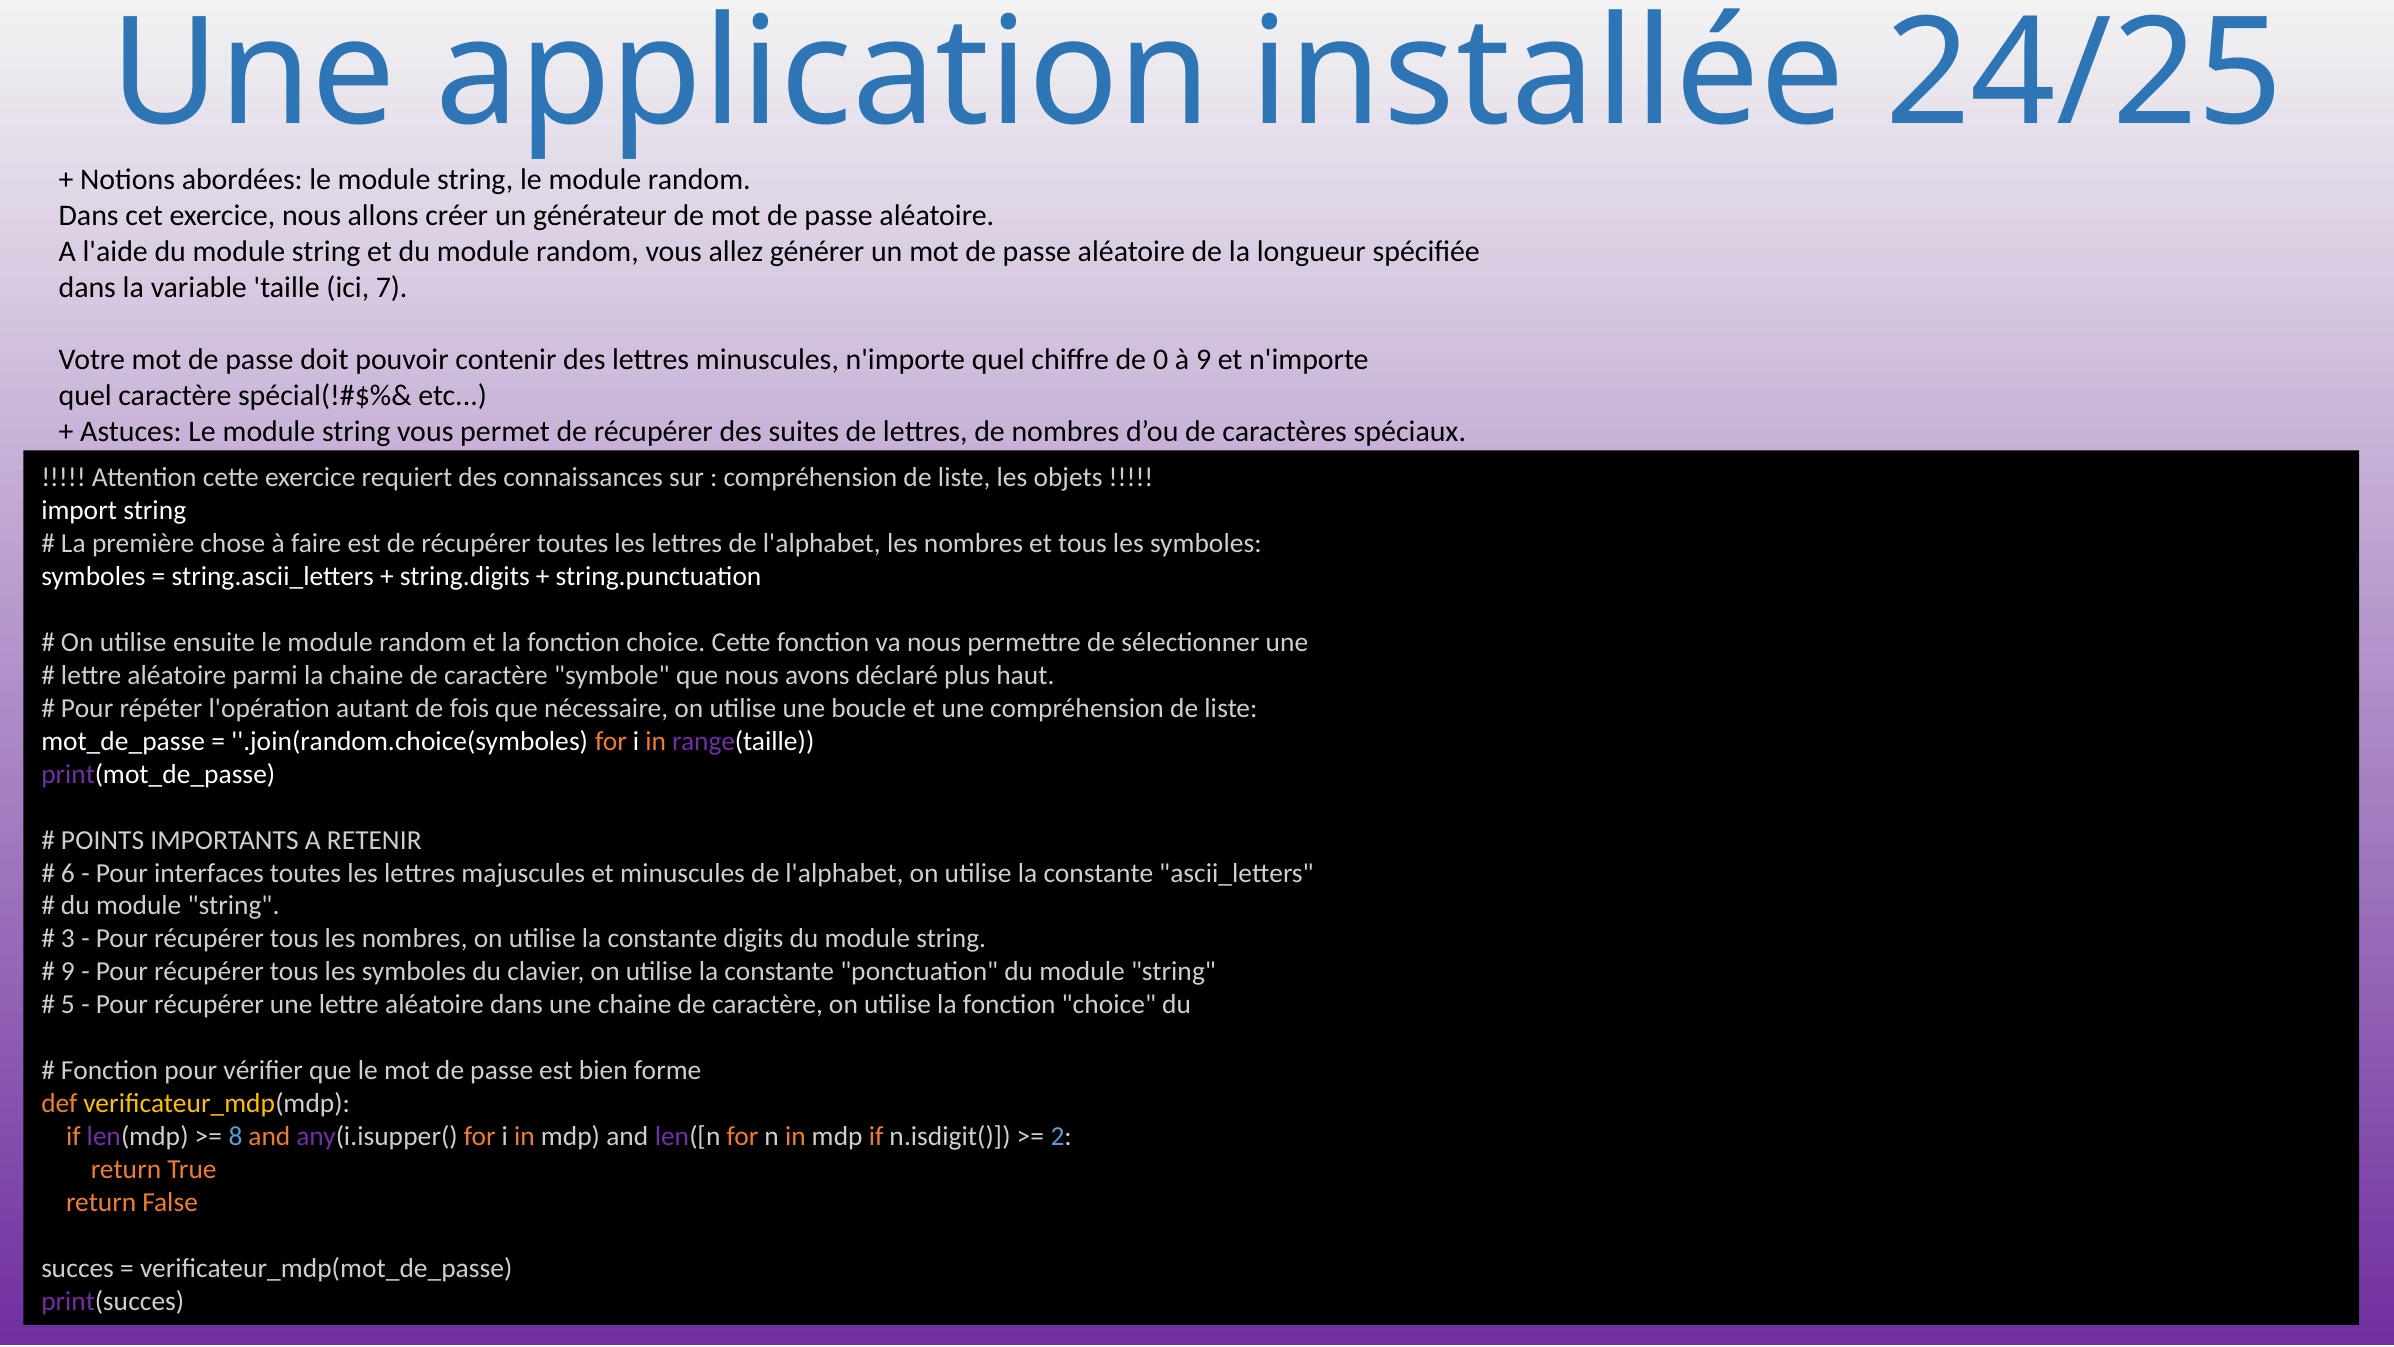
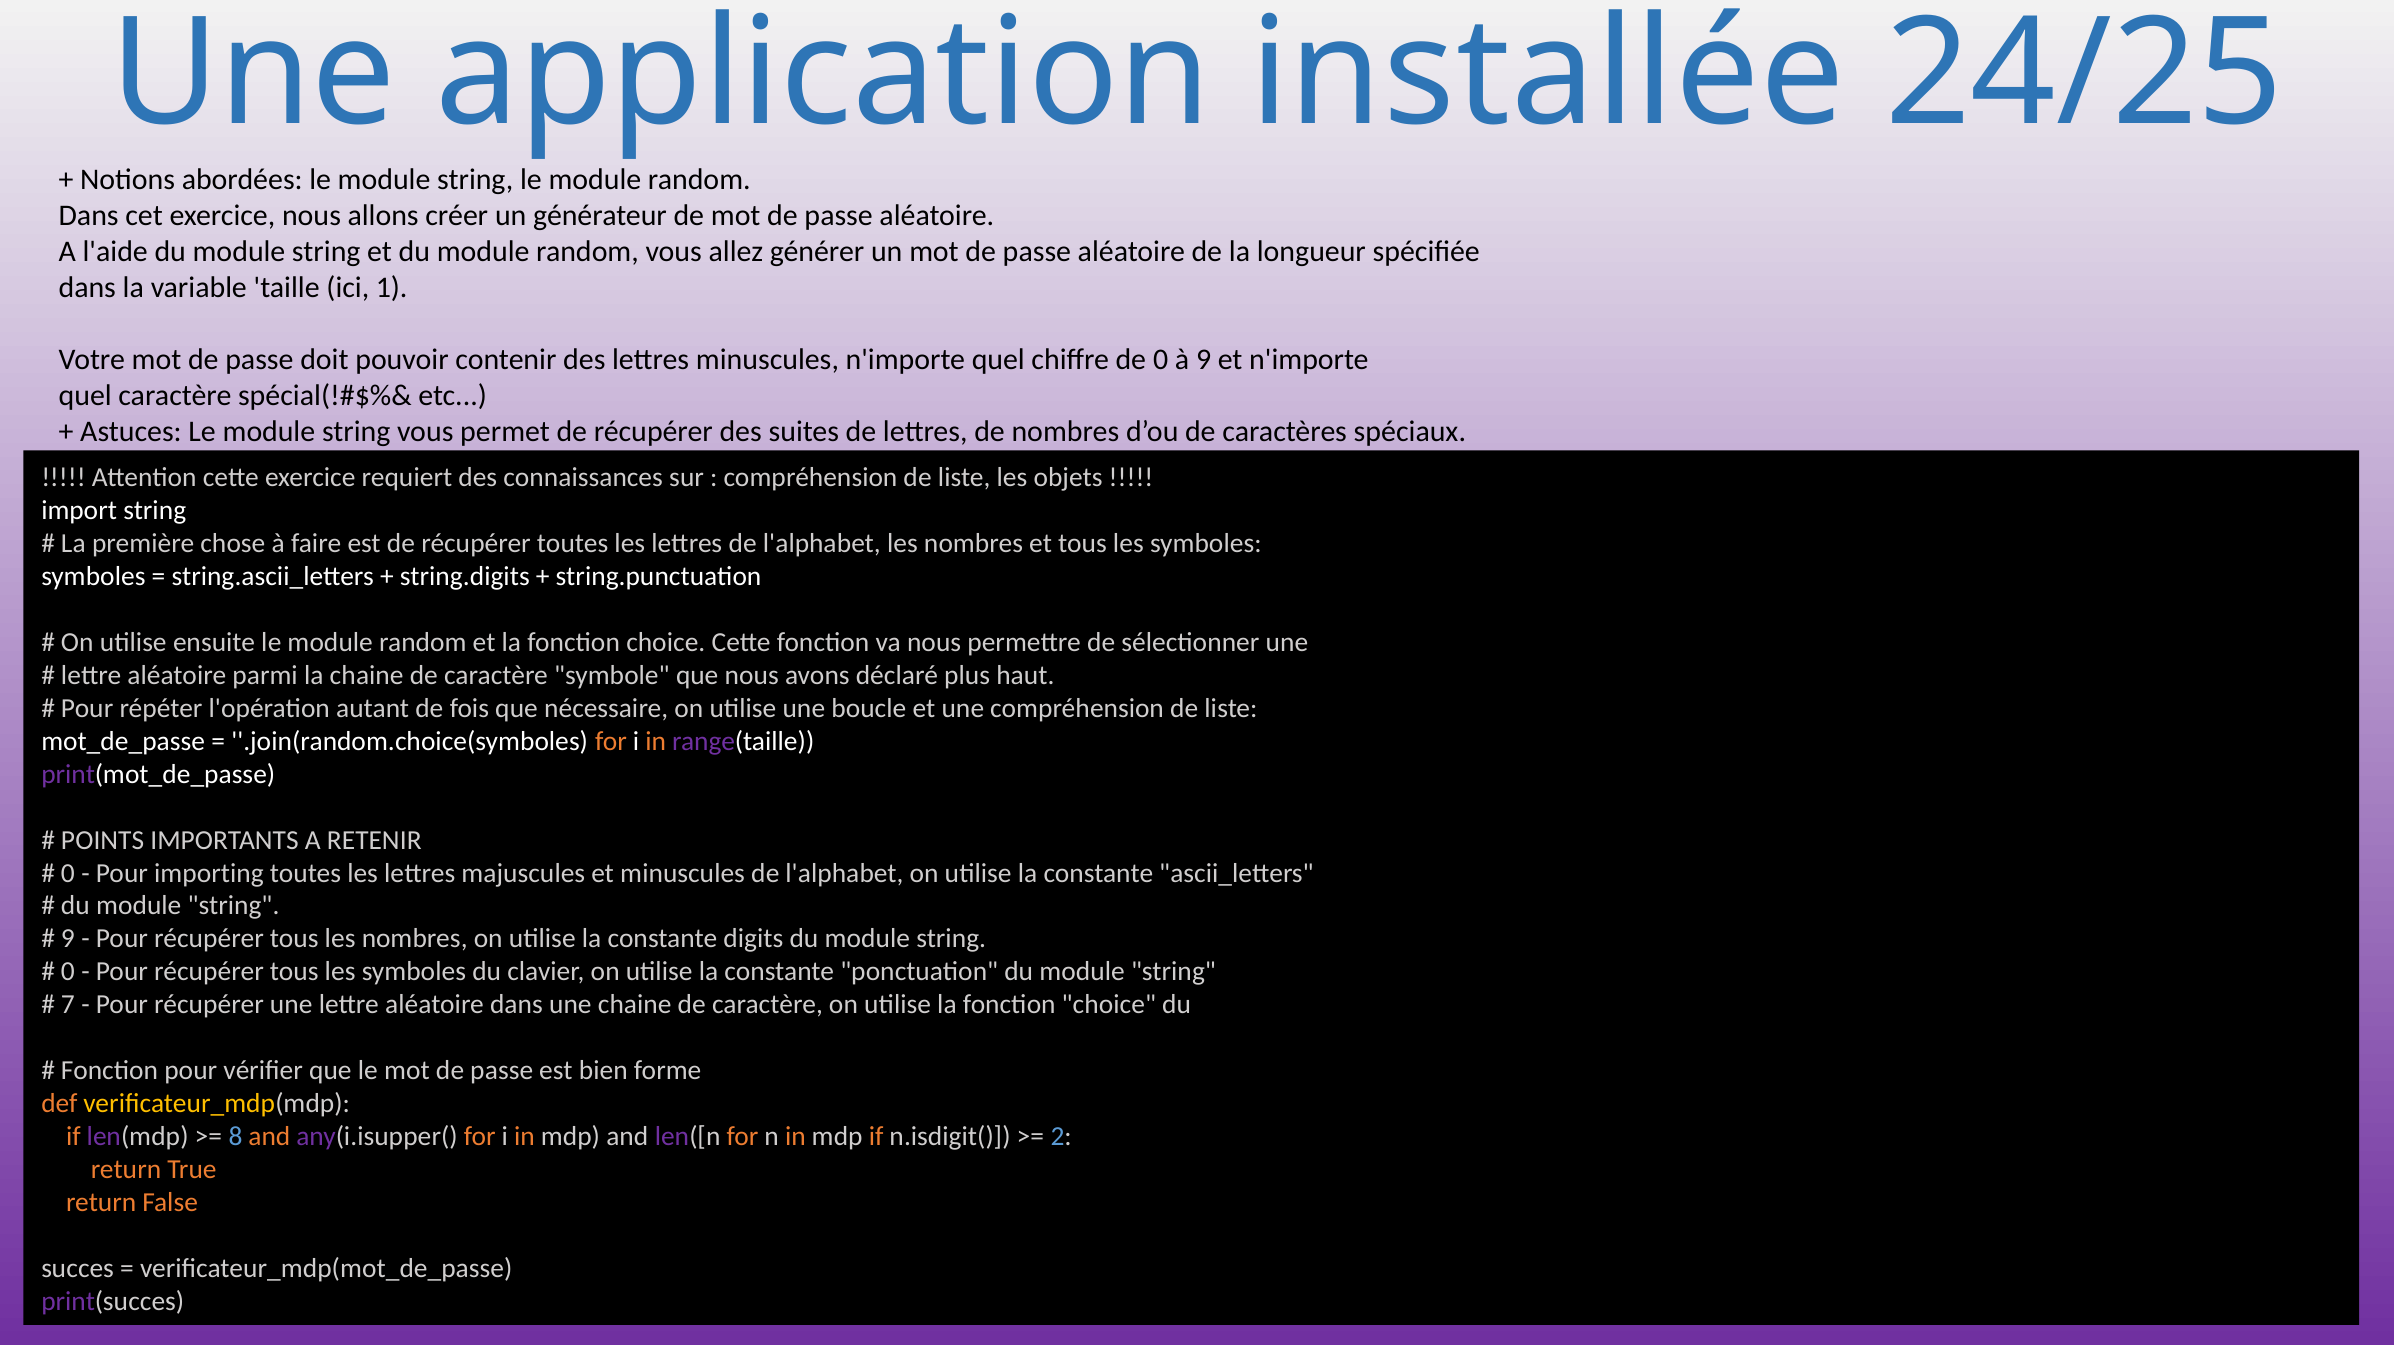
7: 7 -> 1
6 at (68, 873): 6 -> 0
interfaces: interfaces -> importing
3 at (68, 939): 3 -> 9
9 at (68, 972): 9 -> 0
5: 5 -> 7
